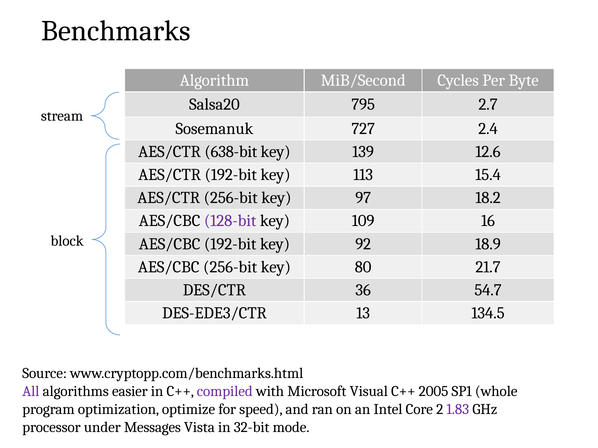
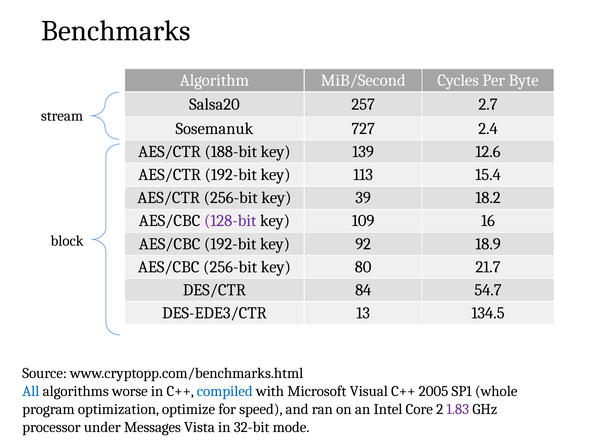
795: 795 -> 257
638-bit: 638-bit -> 188-bit
97: 97 -> 39
36: 36 -> 84
All colour: purple -> blue
easier: easier -> worse
compiled colour: purple -> blue
